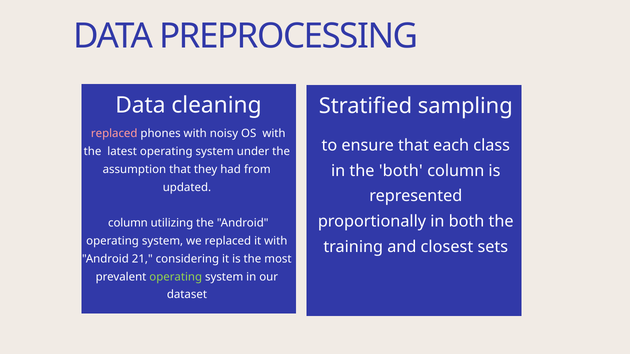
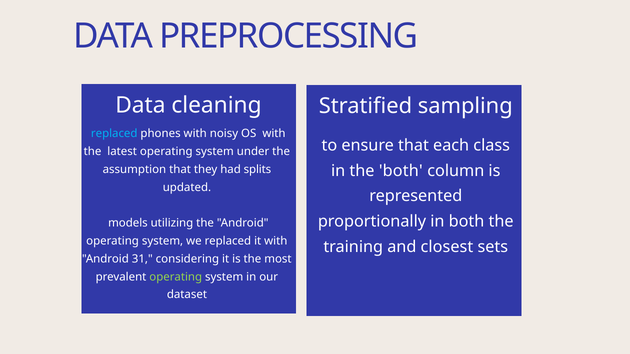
replaced at (114, 134) colour: pink -> light blue
from: from -> splits
column at (128, 223): column -> models
21: 21 -> 31
